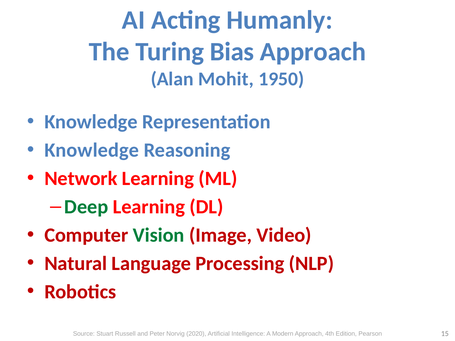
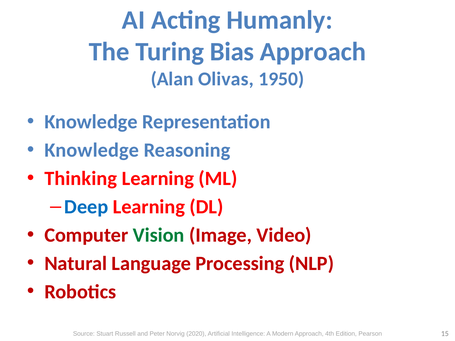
Mohit: Mohit -> Olivas
Network: Network -> Thinking
Deep colour: green -> blue
